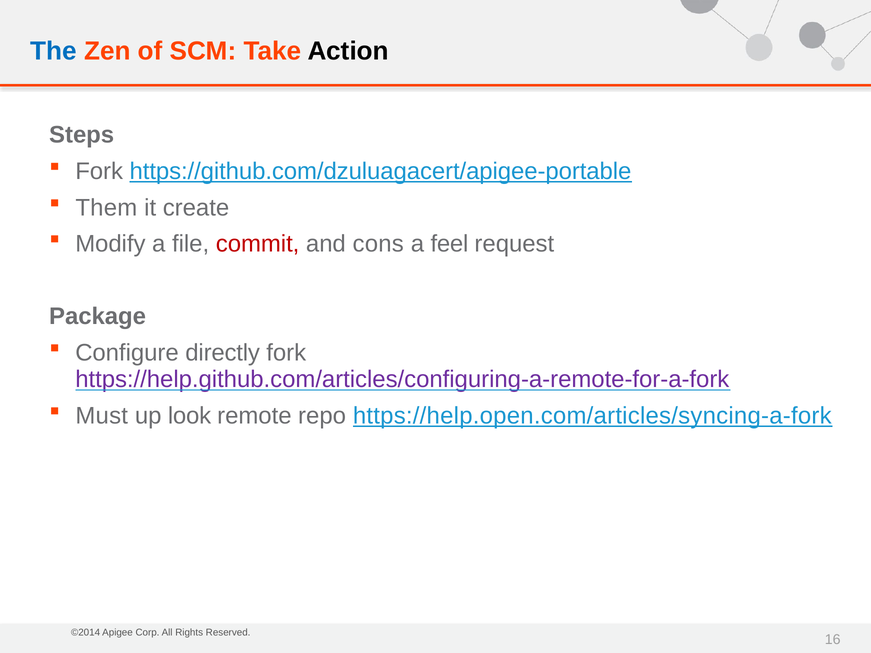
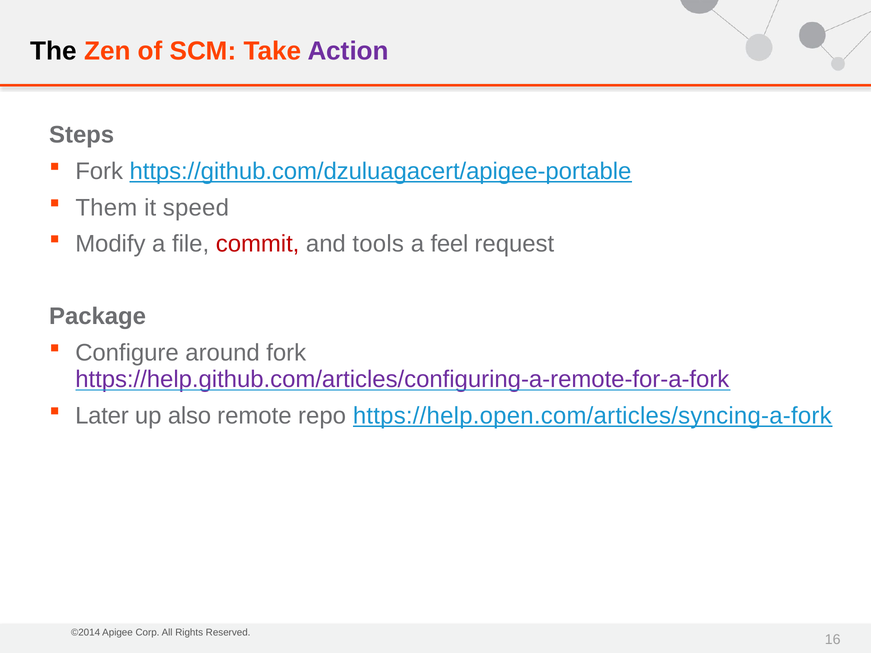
The colour: blue -> black
Action colour: black -> purple
create: create -> speed
cons: cons -> tools
directly: directly -> around
Must: Must -> Later
look: look -> also
